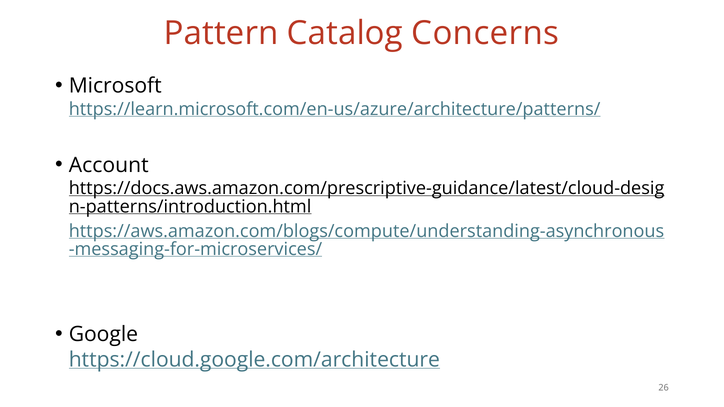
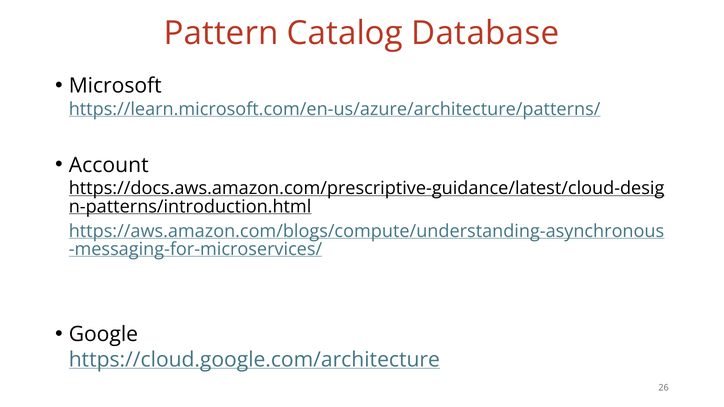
Concerns: Concerns -> Database
